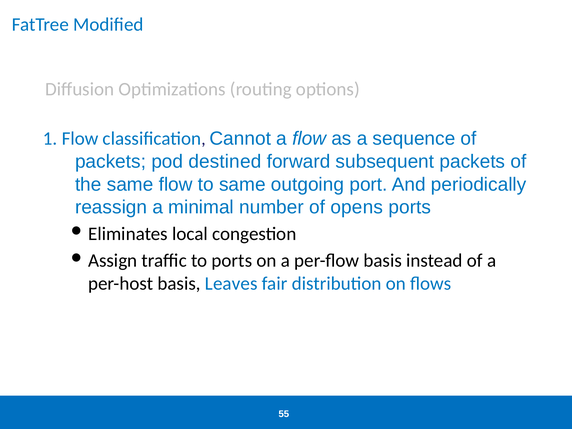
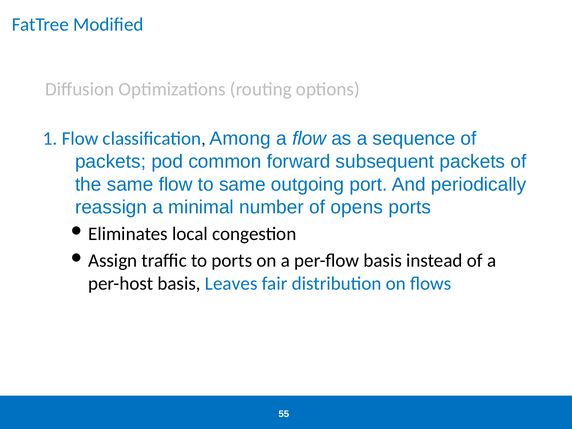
Cannot: Cannot -> Among
destined: destined -> common
